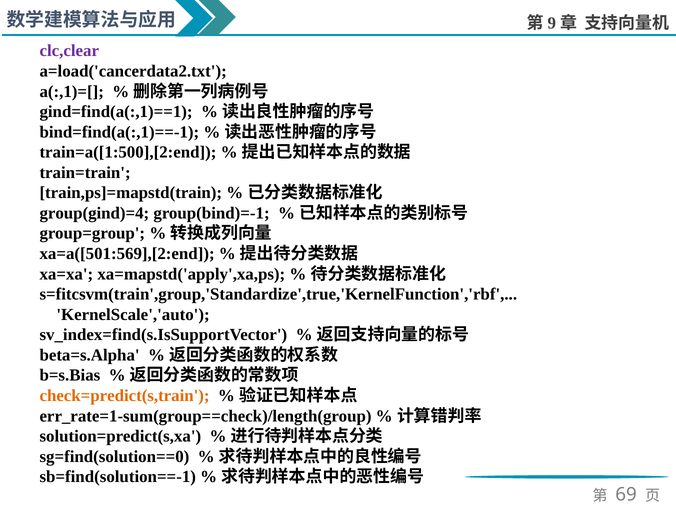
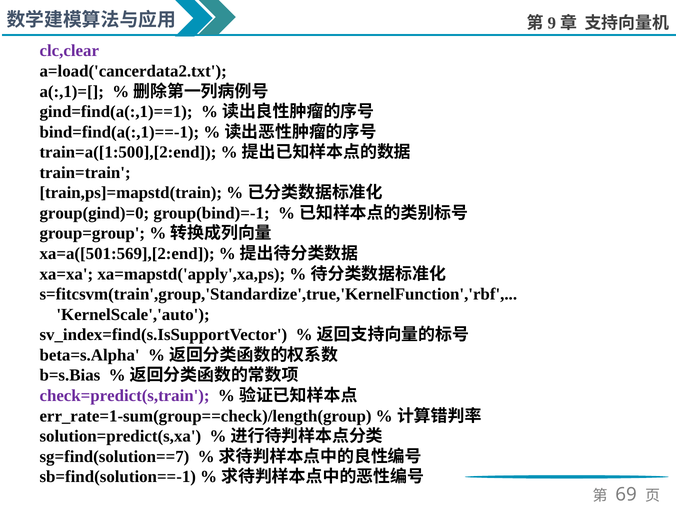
group(gind)=4: group(gind)=4 -> group(gind)=0
check=predict(s,train colour: orange -> purple
sg=find(solution==0: sg=find(solution==0 -> sg=find(solution==7
